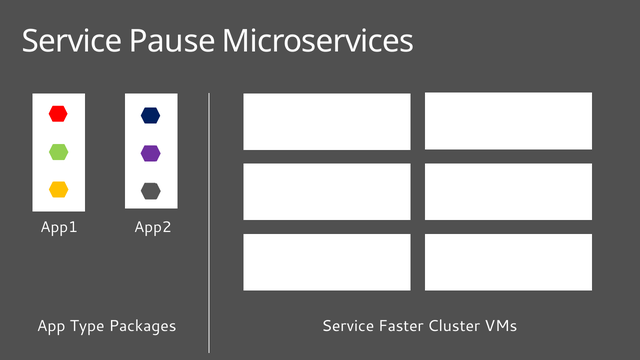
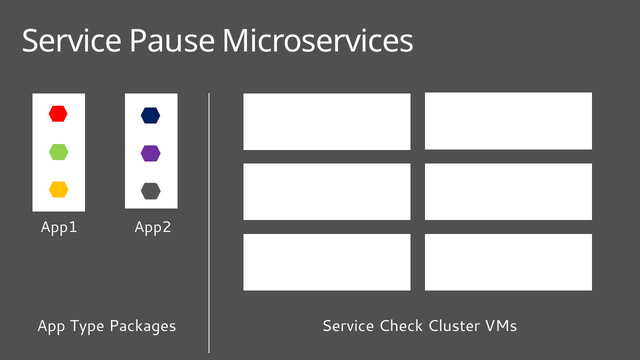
Faster: Faster -> Check
